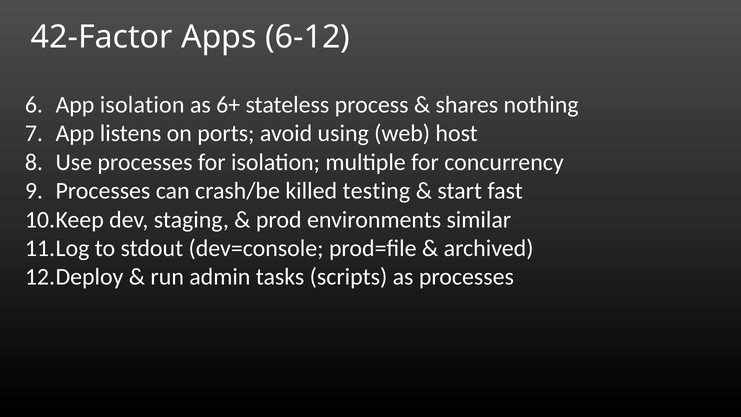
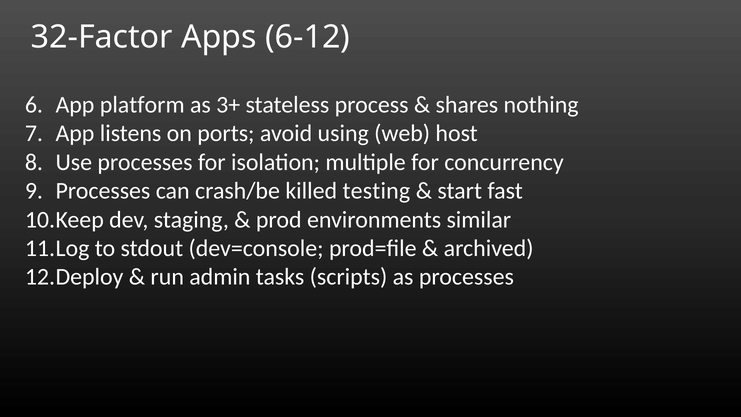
42-Factor: 42-Factor -> 32-Factor
App isolation: isolation -> platform
6+: 6+ -> 3+
